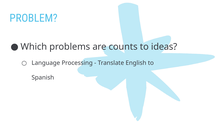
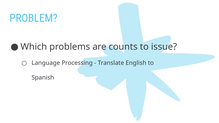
ideas: ideas -> issue
